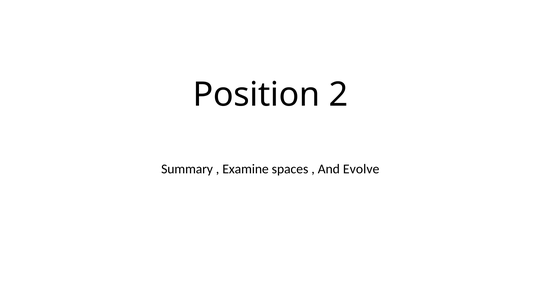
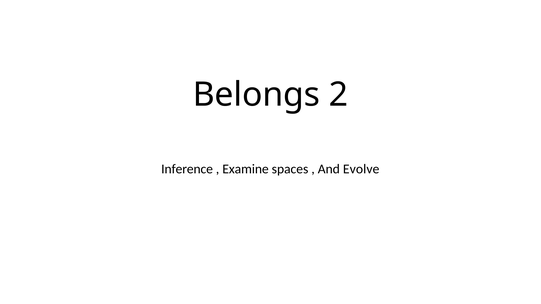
Position: Position -> Belongs
Summary: Summary -> Inference
